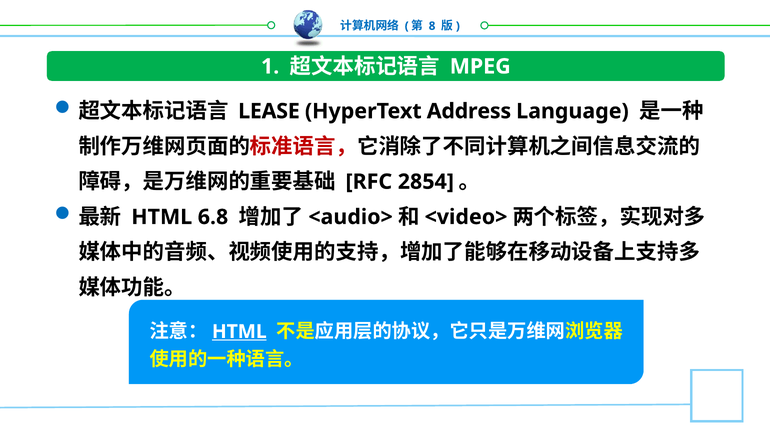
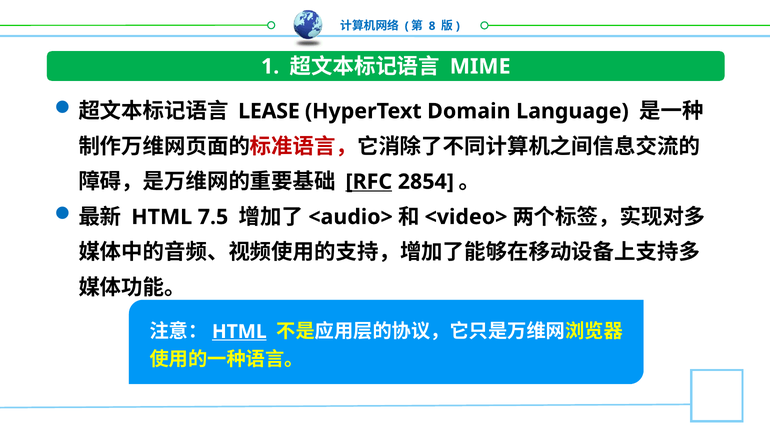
MPEG: MPEG -> MIME
Address: Address -> Domain
RFC underline: none -> present
6.8: 6.8 -> 7.5
